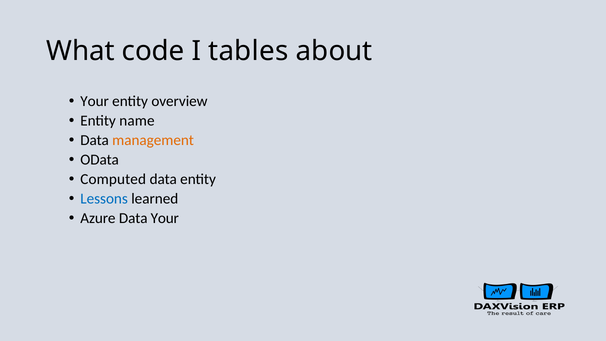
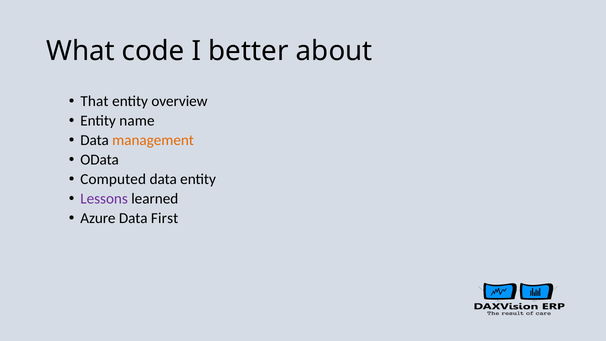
tables: tables -> better
Your at (95, 101): Your -> That
Lessons colour: blue -> purple
Data Your: Your -> First
